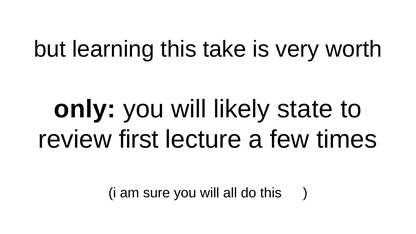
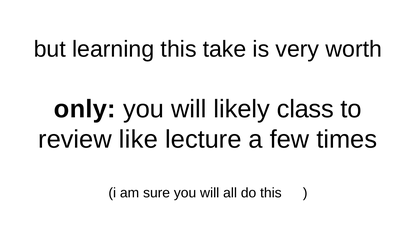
state: state -> class
first: first -> like
